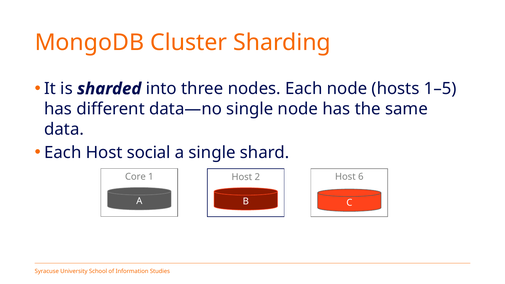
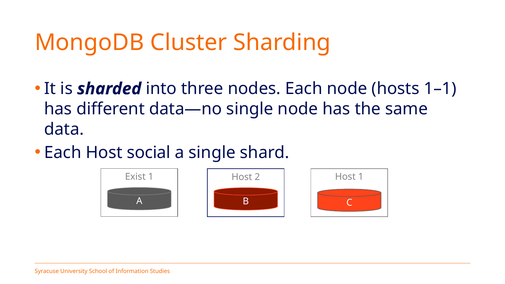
1–5: 1–5 -> 1–1
Core: Core -> Exist
Host 6: 6 -> 1
